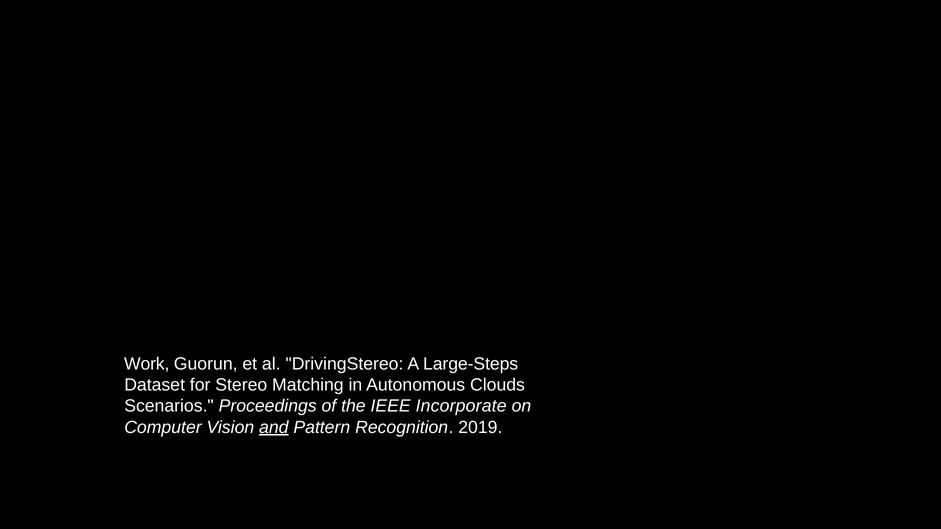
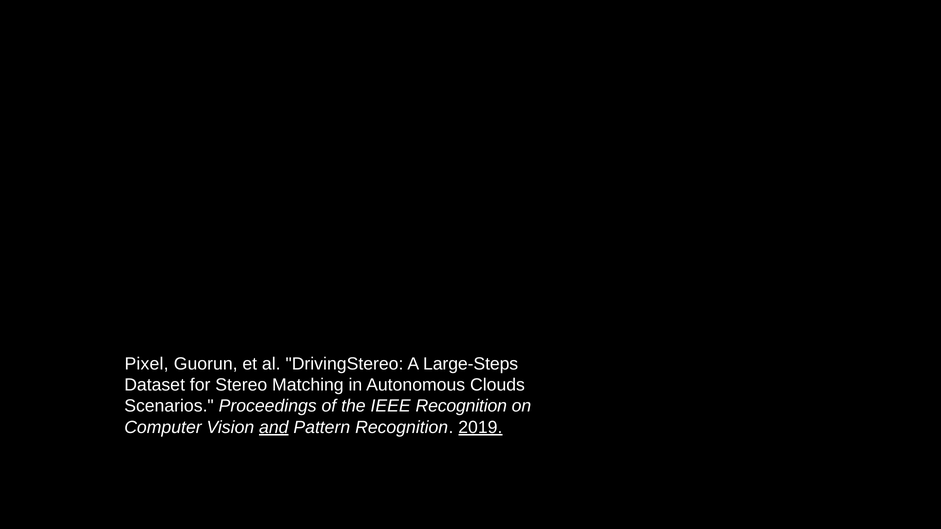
Work: Work -> Pixel
IEEE Incorporate: Incorporate -> Recognition
2019 underline: none -> present
